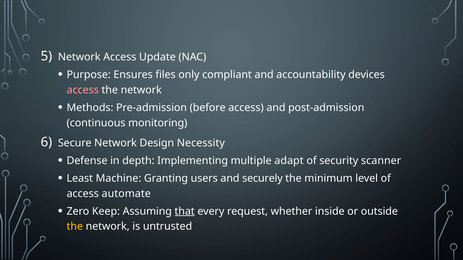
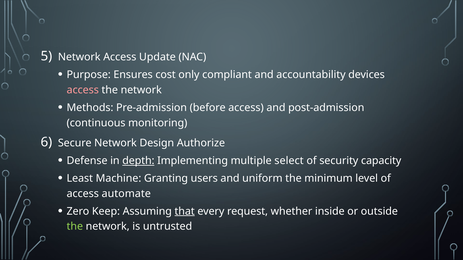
files: files -> cost
Necessity: Necessity -> Authorize
depth underline: none -> present
adapt: adapt -> select
scanner: scanner -> capacity
securely: securely -> uniform
the at (75, 227) colour: yellow -> light green
